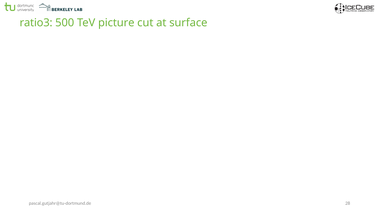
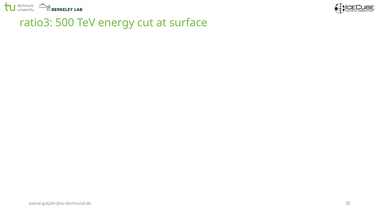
picture: picture -> energy
